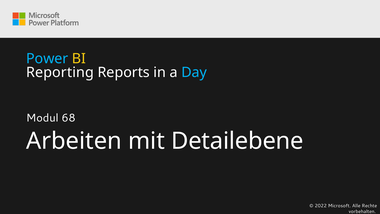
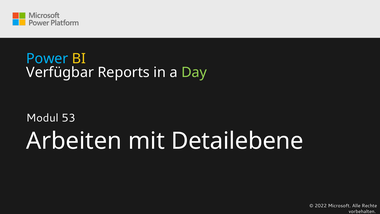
Reporting: Reporting -> Verfügbar
Day colour: light blue -> light green
68: 68 -> 53
